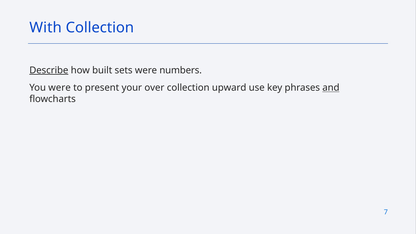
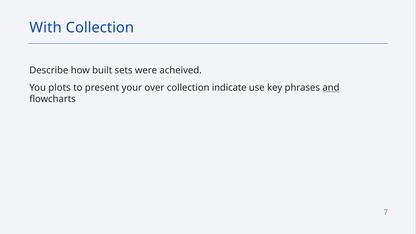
Describe underline: present -> none
numbers: numbers -> acheived
You were: were -> plots
upward: upward -> indicate
